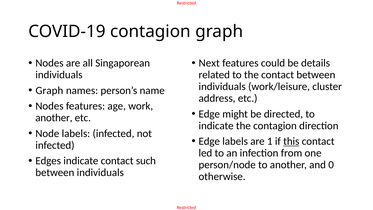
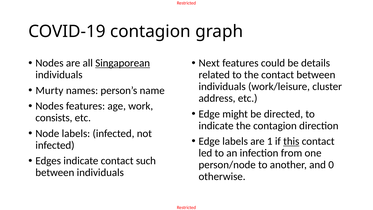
Singaporean underline: none -> present
Graph at (49, 90): Graph -> Murty
another at (54, 118): another -> consists
